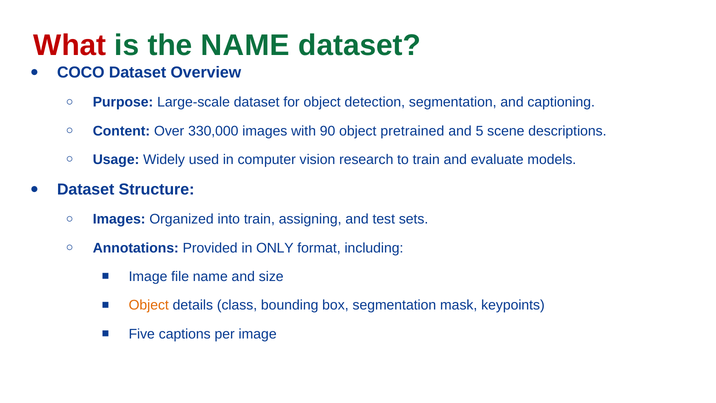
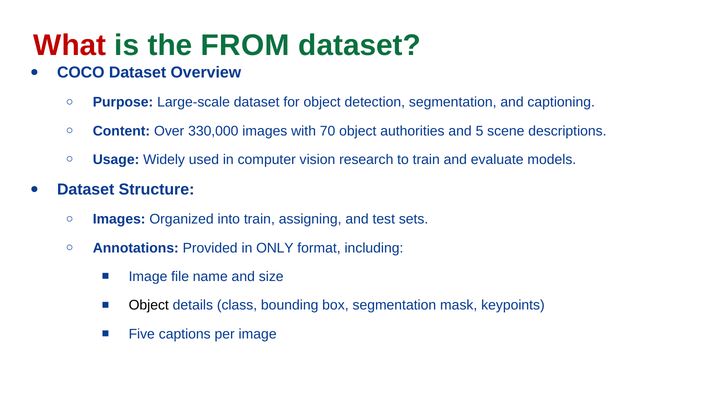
the NAME: NAME -> FROM
90: 90 -> 70
pretrained: pretrained -> authorities
Object at (149, 305) colour: orange -> black
